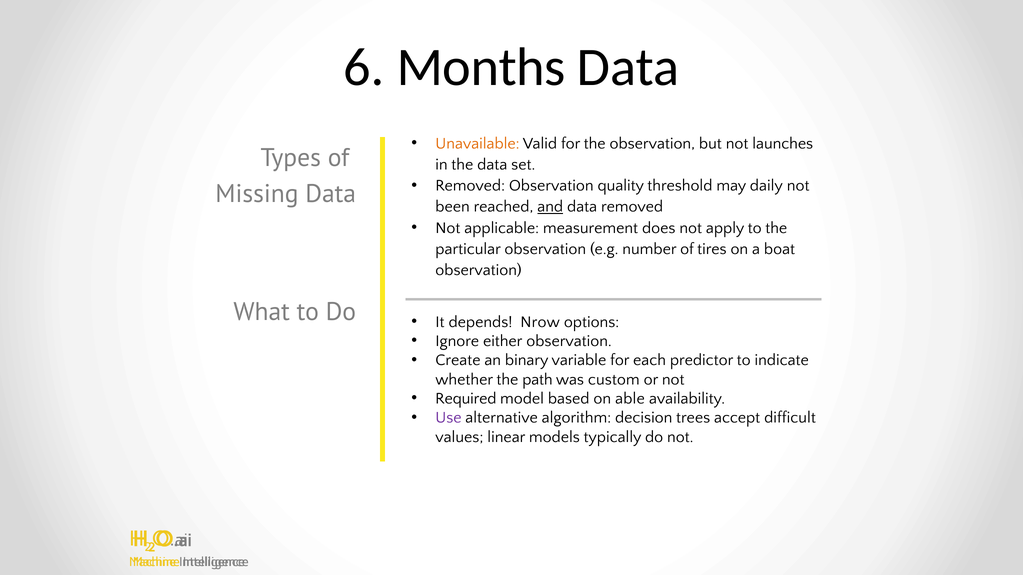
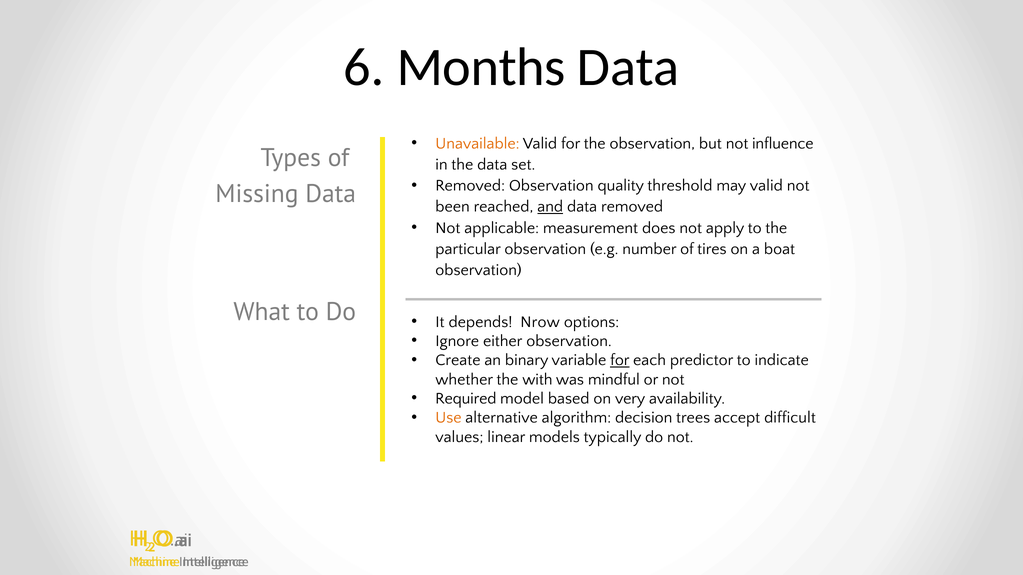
launches: launches -> influence
may daily: daily -> valid
for at (620, 360) underline: none -> present
path: path -> with
custom: custom -> mindful
able: able -> very
Use colour: purple -> orange
